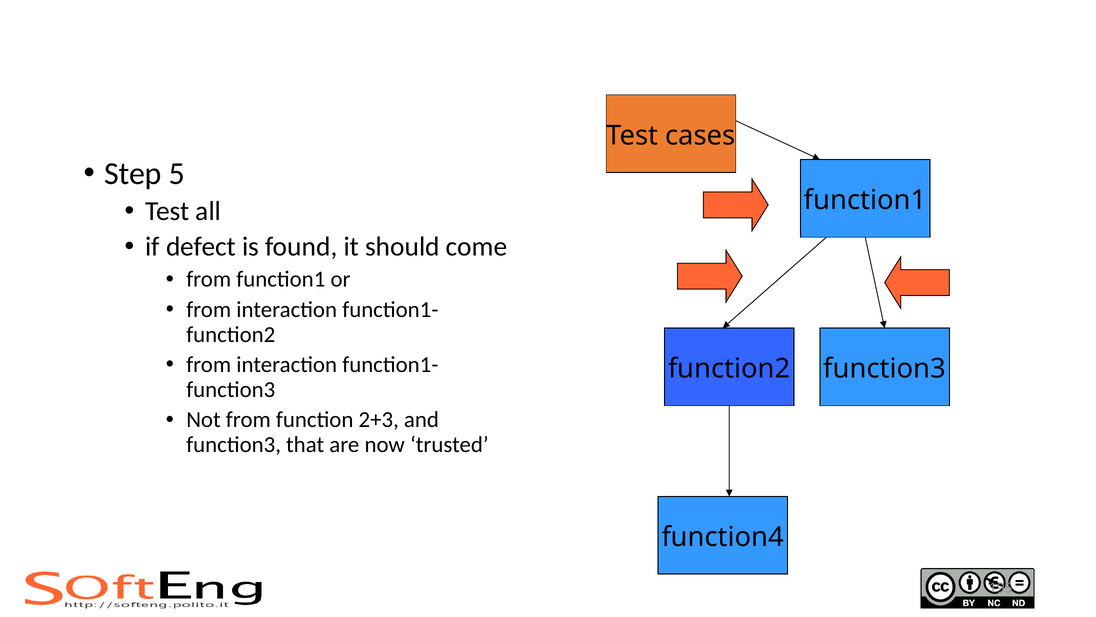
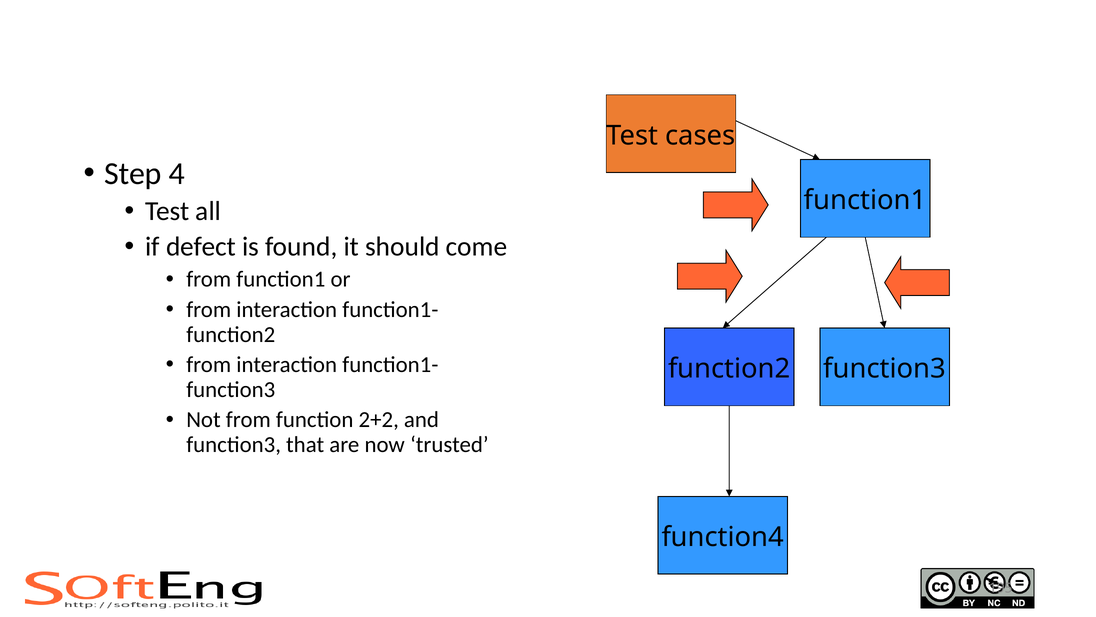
5: 5 -> 4
2+3: 2+3 -> 2+2
